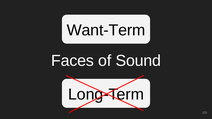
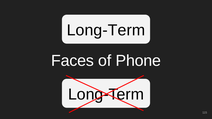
Want-Term at (106, 30): Want-Term -> Long-Term
Sound: Sound -> Phone
